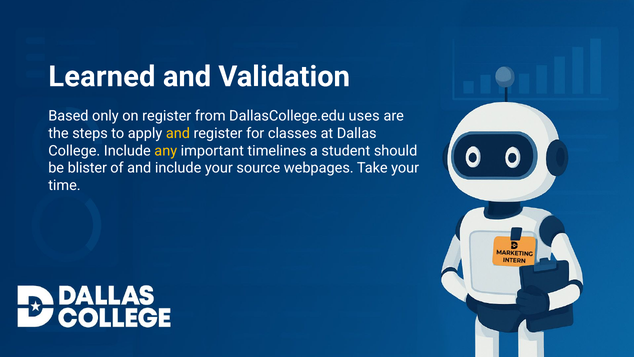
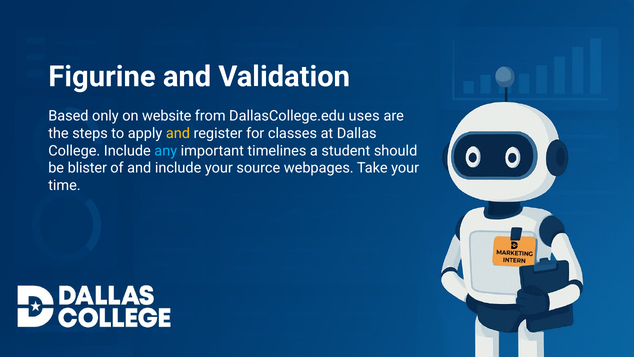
Learned: Learned -> Figurine
on register: register -> website
any colour: yellow -> light blue
